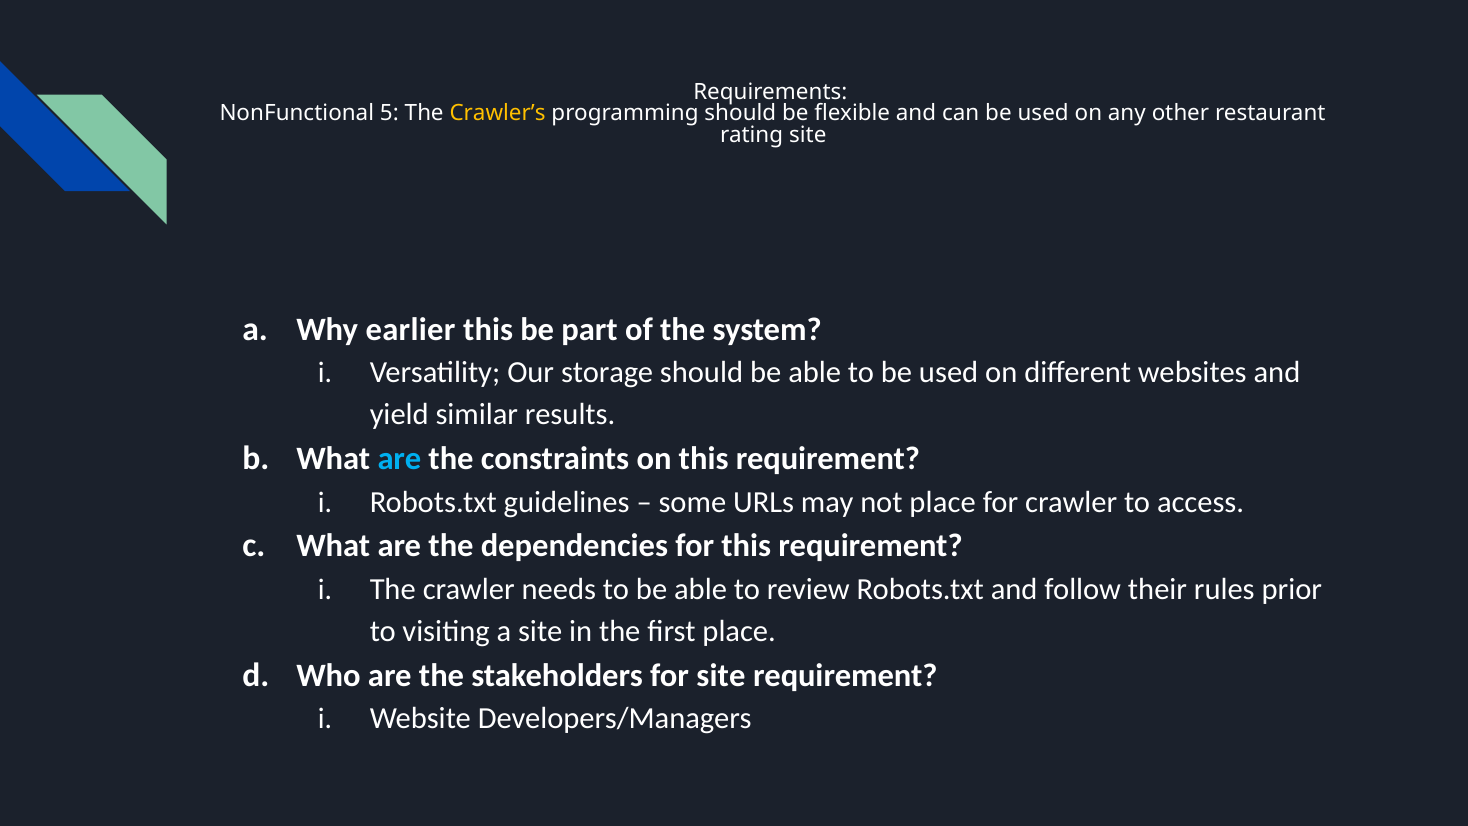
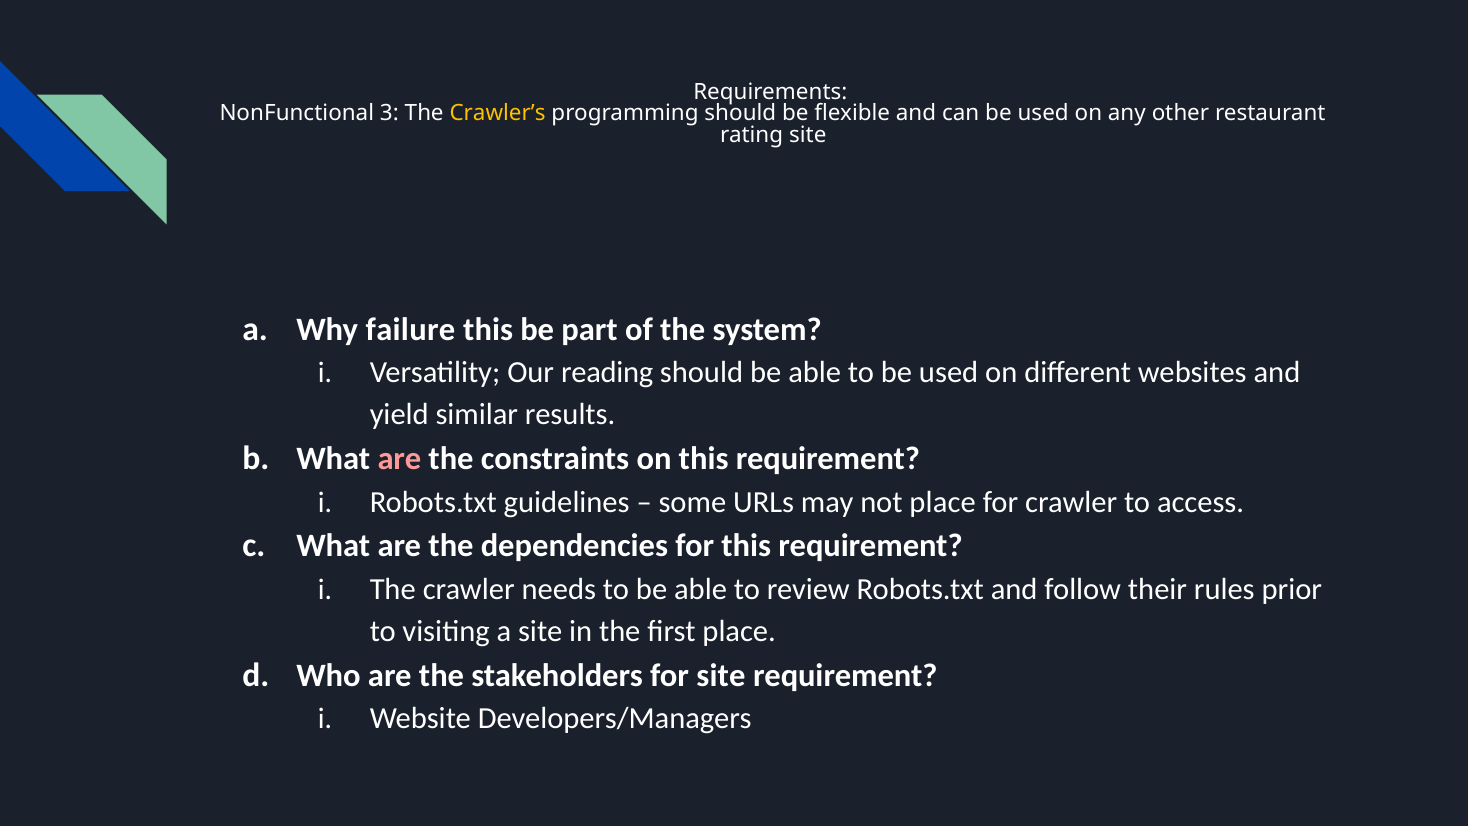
5: 5 -> 3
earlier: earlier -> failure
storage: storage -> reading
are at (399, 459) colour: light blue -> pink
